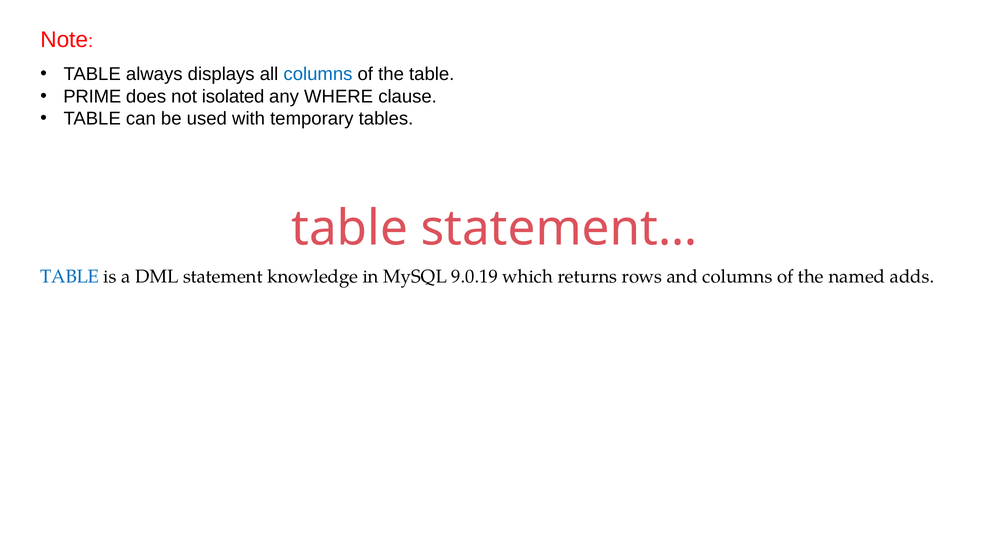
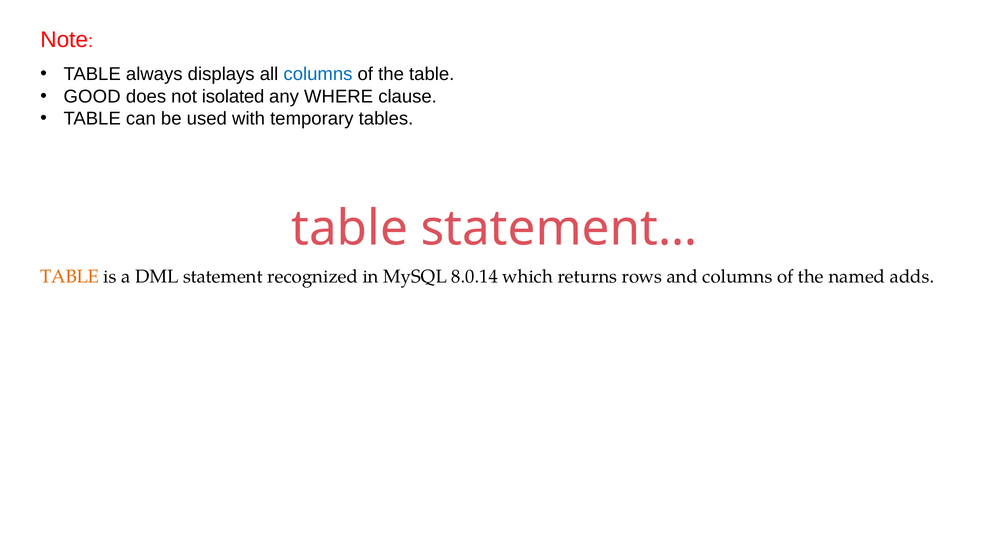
PRIME: PRIME -> GOOD
TABLE at (70, 277) colour: blue -> orange
knowledge: knowledge -> recognized
9.0.19: 9.0.19 -> 8.0.14
